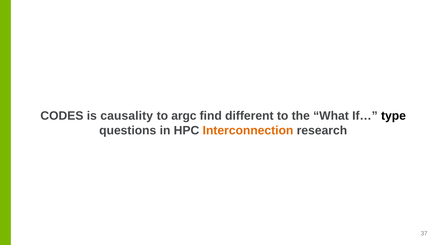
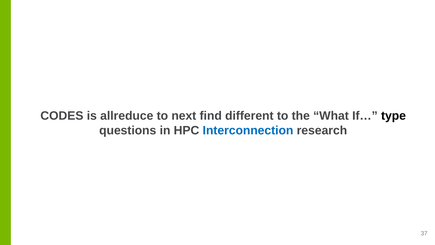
causality: causality -> allreduce
argc: argc -> next
Interconnection colour: orange -> blue
